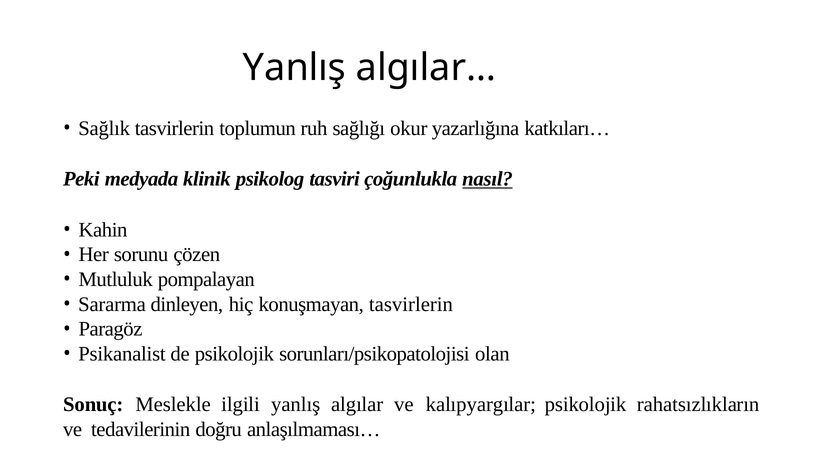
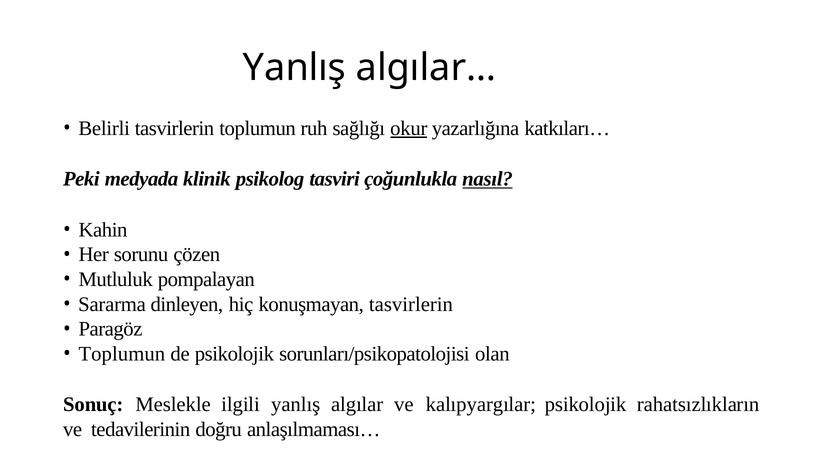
Sağlık: Sağlık -> Belirli
okur underline: none -> present
Psikanalist at (122, 354): Psikanalist -> Toplumun
